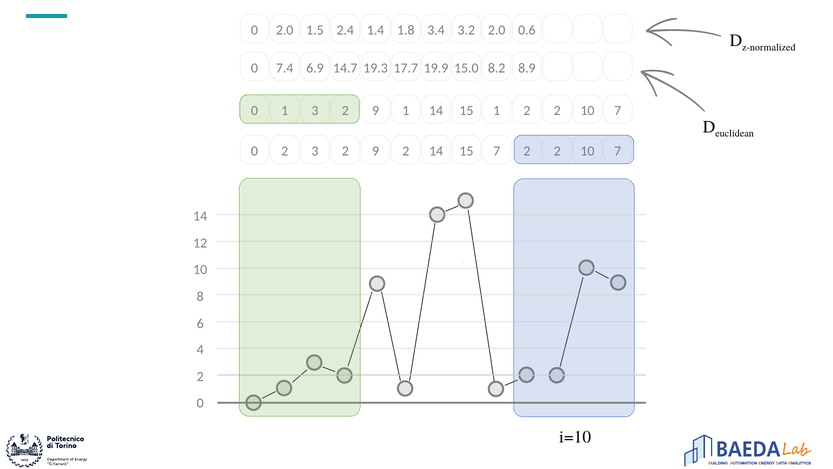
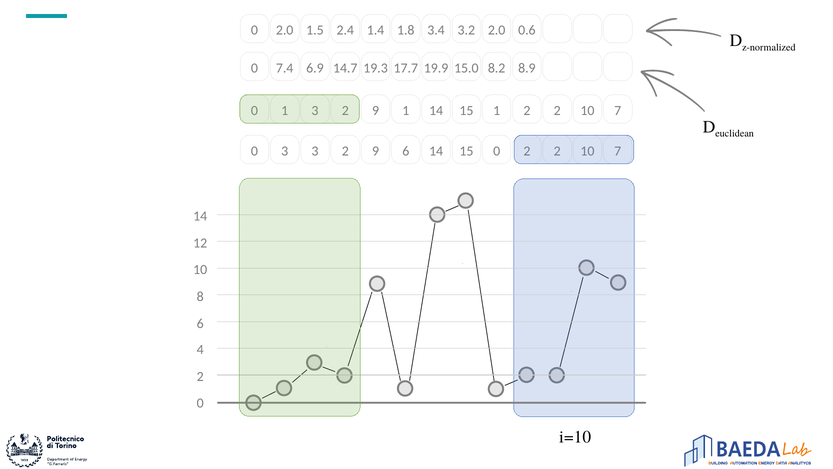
0 2: 2 -> 3
9 2: 2 -> 6
7 at (497, 151): 7 -> 0
